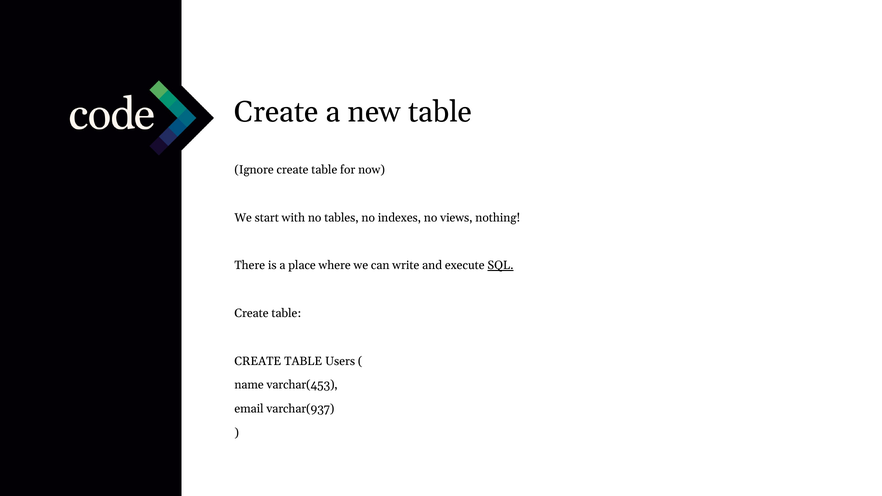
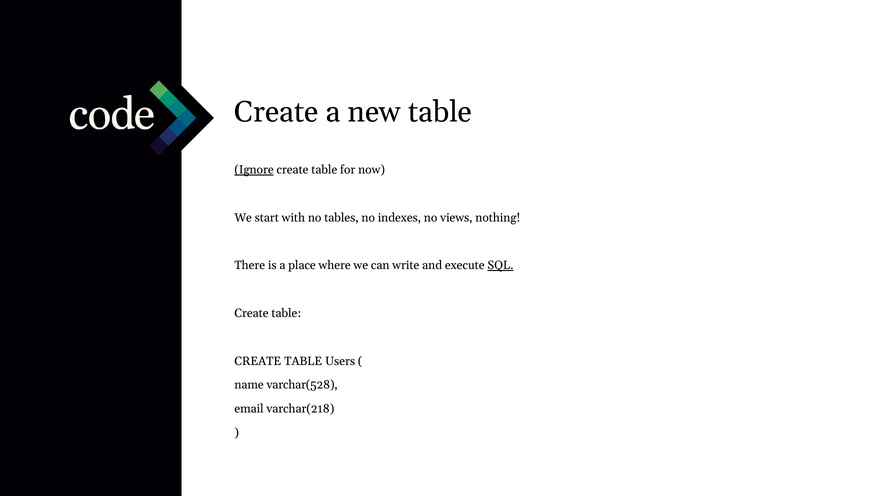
Ignore underline: none -> present
varchar(453: varchar(453 -> varchar(528
varchar(937: varchar(937 -> varchar(218
